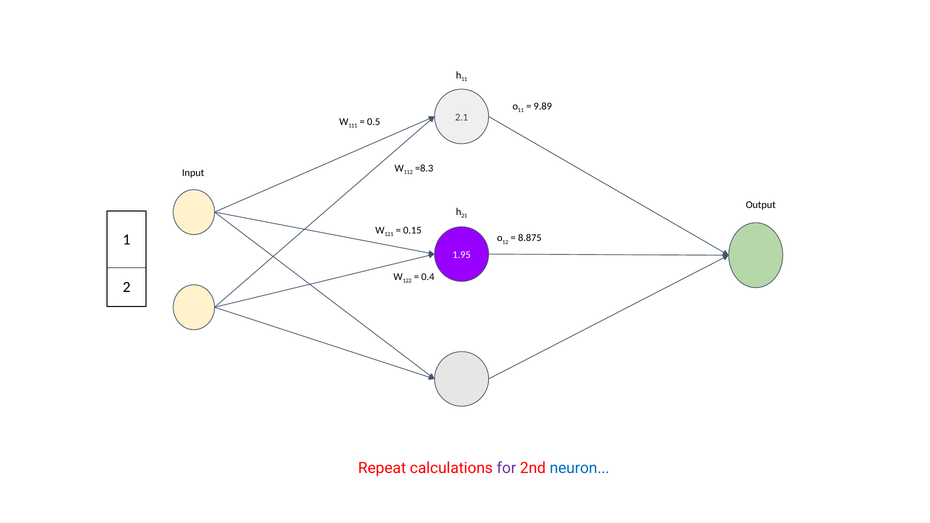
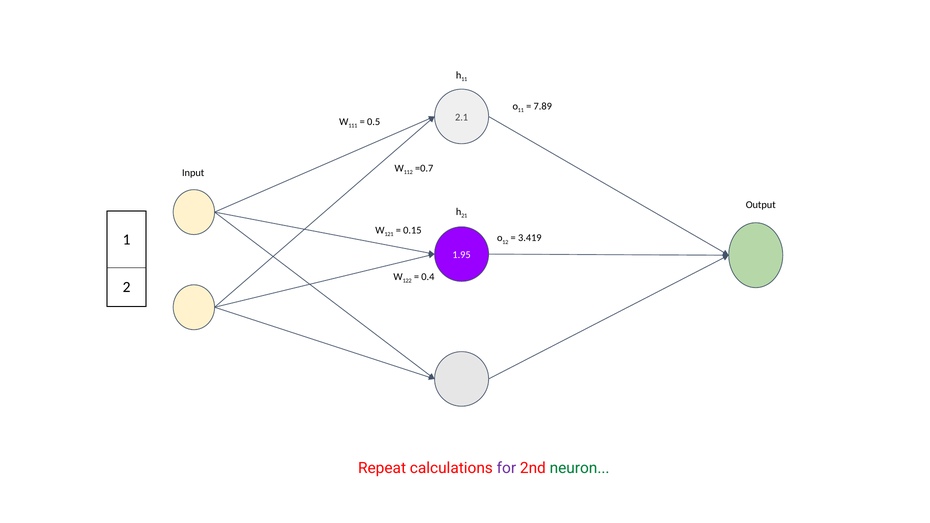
9.89: 9.89 -> 7.89
=8.3: =8.3 -> =0.7
8.875: 8.875 -> 3.419
neuron colour: blue -> green
